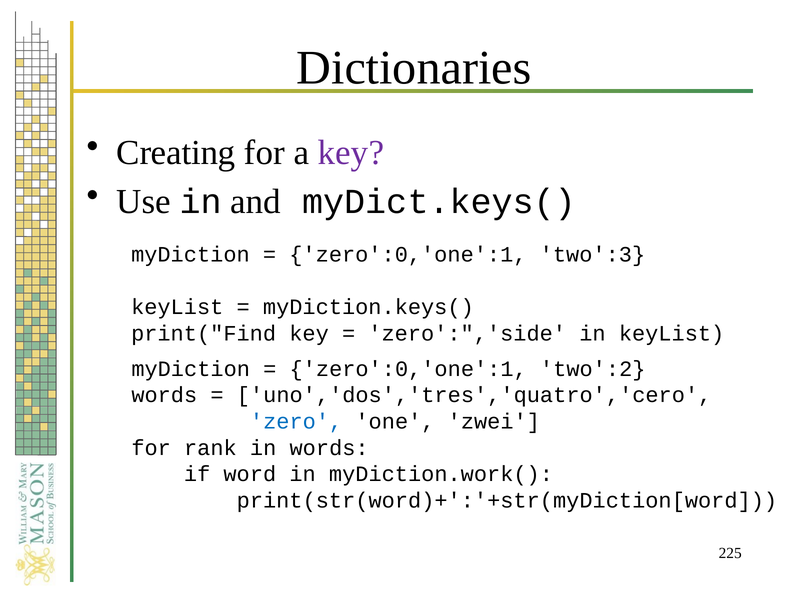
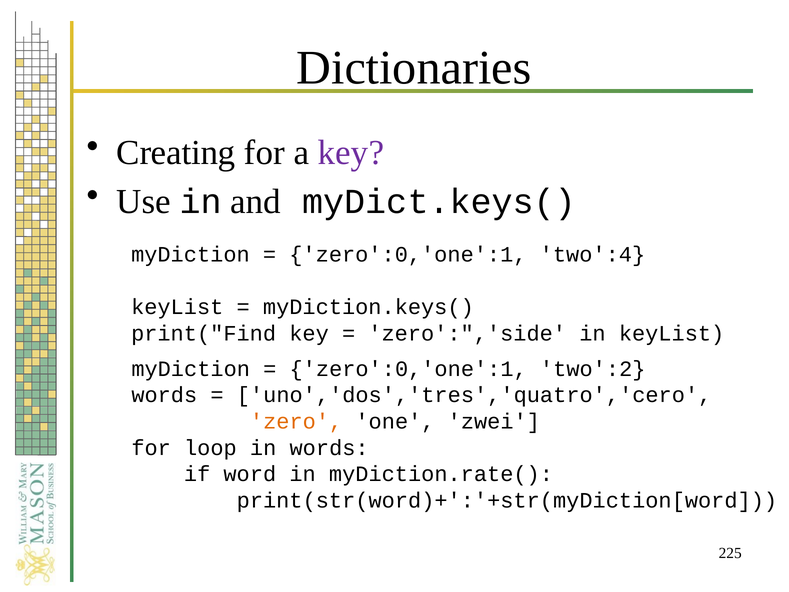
two':3: two':3 -> two':4
zero colour: blue -> orange
rank: rank -> loop
myDiction.work(: myDiction.work( -> myDiction.rate(
